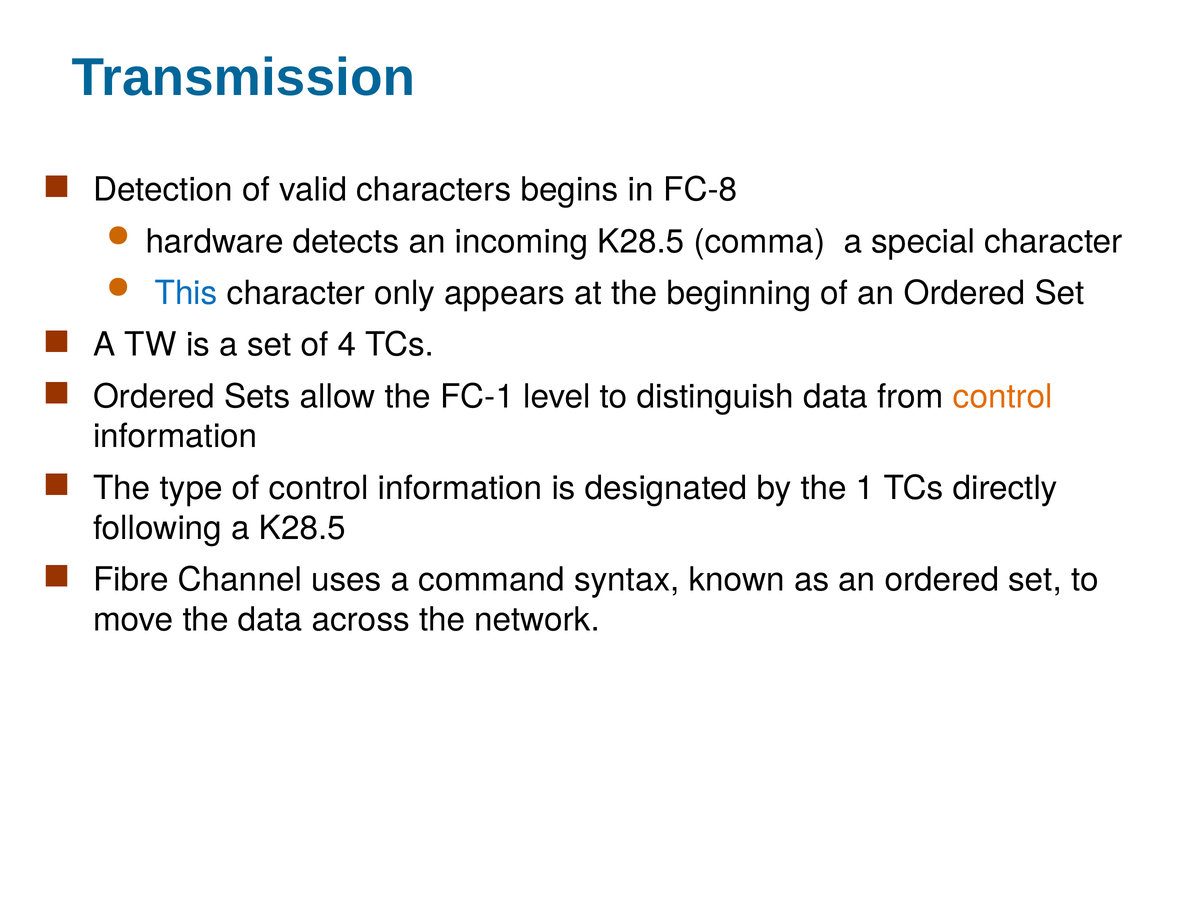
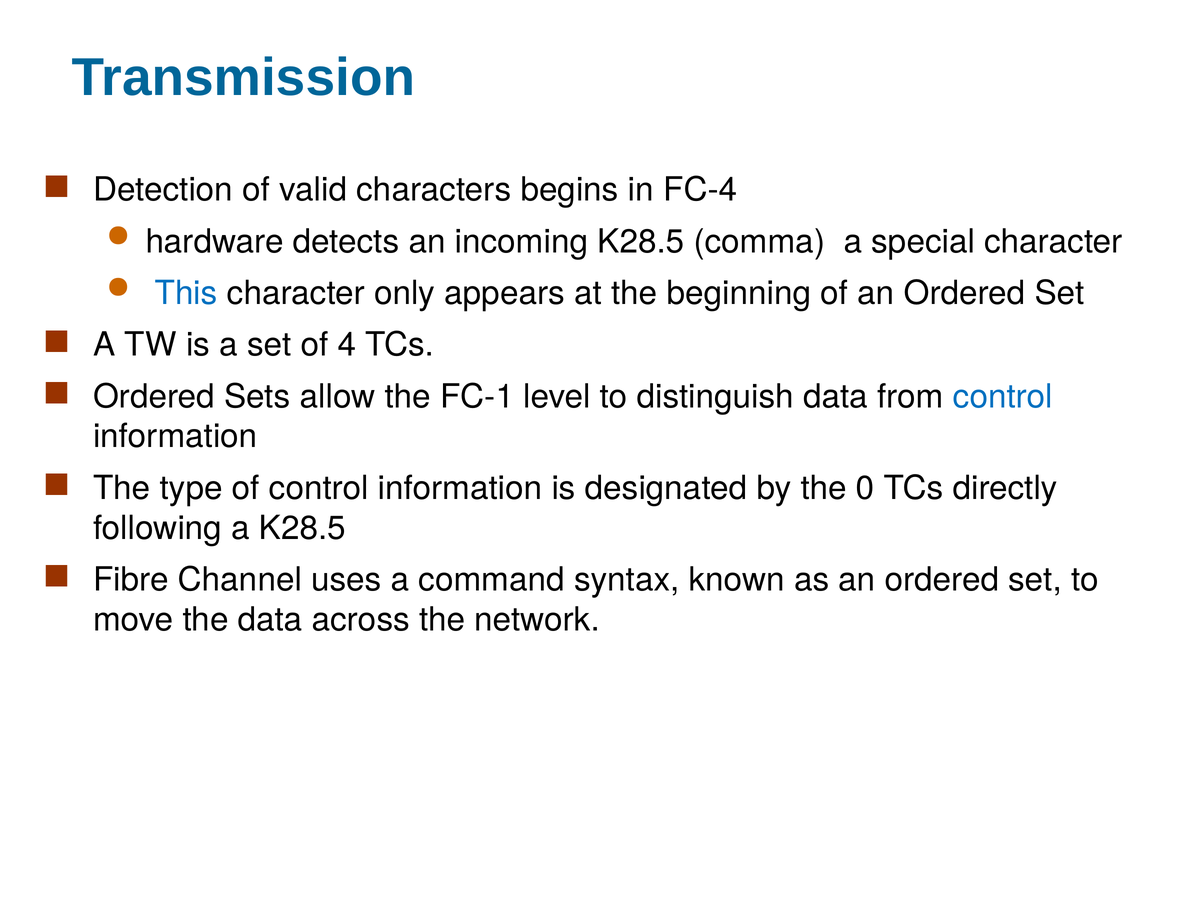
FC-8: FC-8 -> FC-4
control at (1003, 396) colour: orange -> blue
1: 1 -> 0
